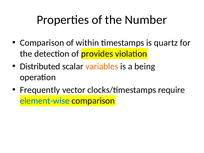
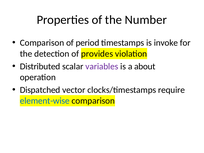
within: within -> period
quartz: quartz -> invoke
variables colour: orange -> purple
being: being -> about
Frequently: Frequently -> Dispatched
